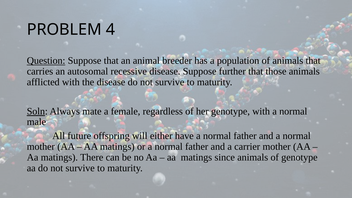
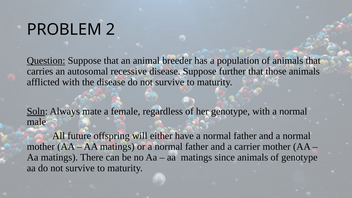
4: 4 -> 2
